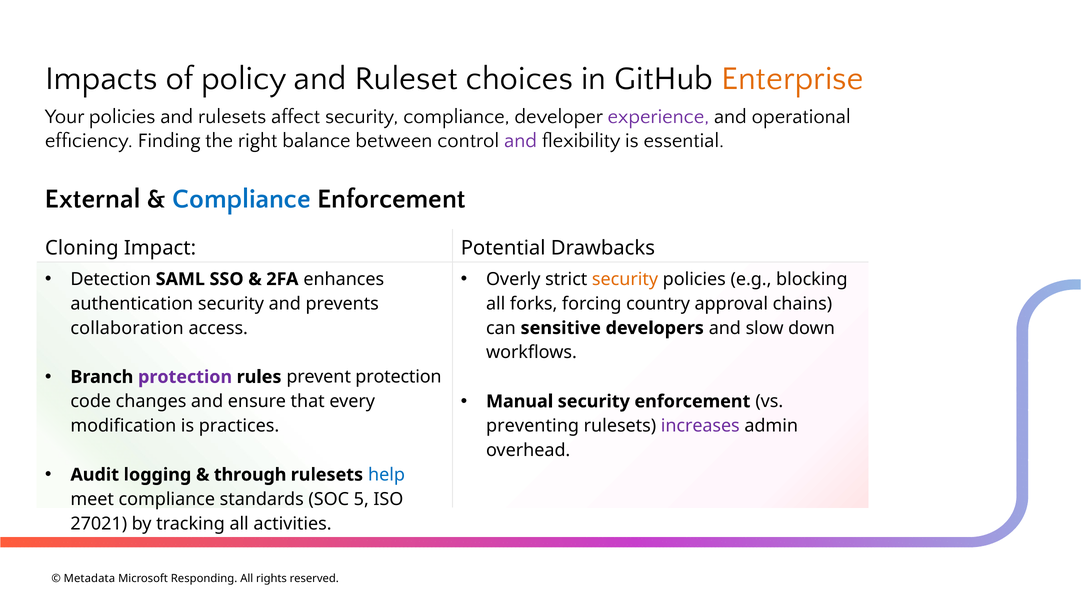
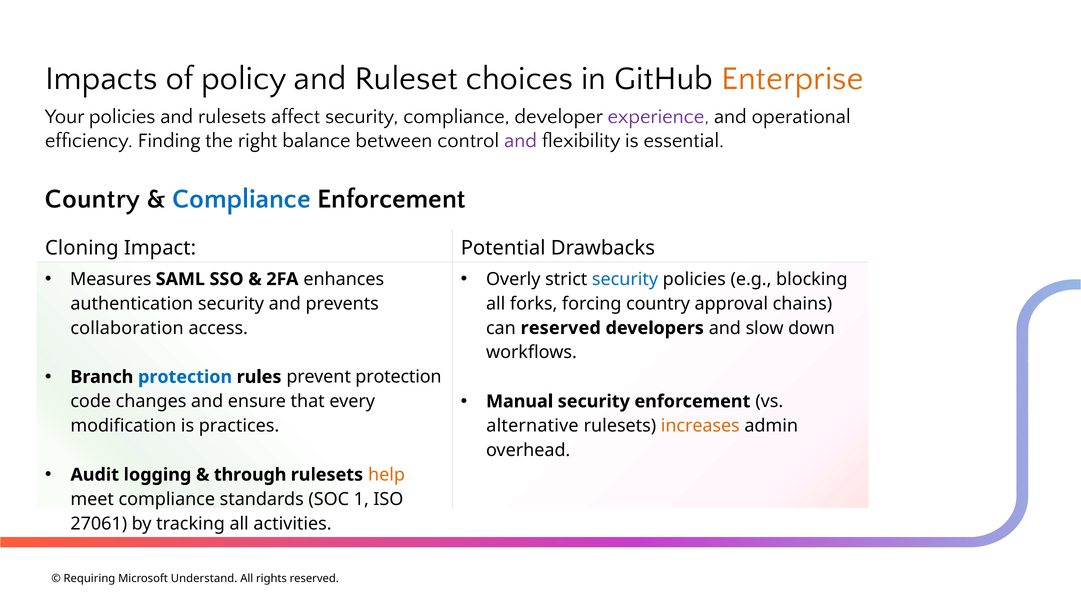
External at (93, 199): External -> Country
Detection: Detection -> Measures
security at (625, 279) colour: orange -> blue
can sensitive: sensitive -> reserved
protection at (185, 377) colour: purple -> blue
preventing: preventing -> alternative
increases colour: purple -> orange
help colour: blue -> orange
5: 5 -> 1
27021: 27021 -> 27061
Metadata: Metadata -> Requiring
Responding: Responding -> Understand
